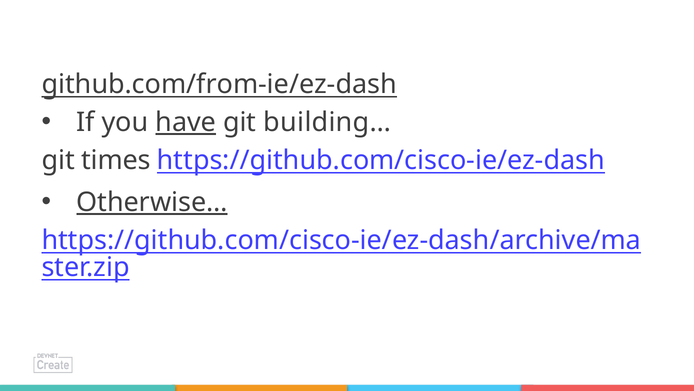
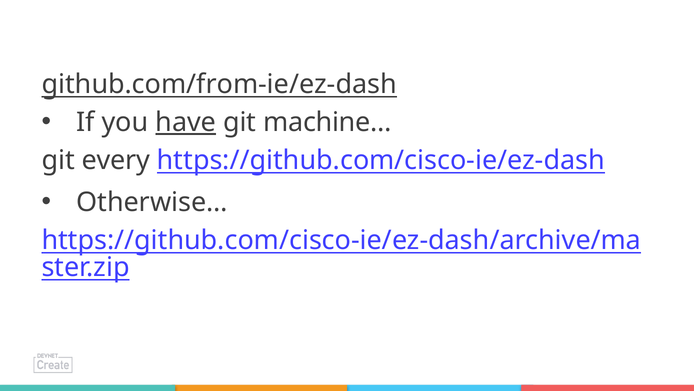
building…: building… -> machine…
times: times -> every
Otherwise… underline: present -> none
